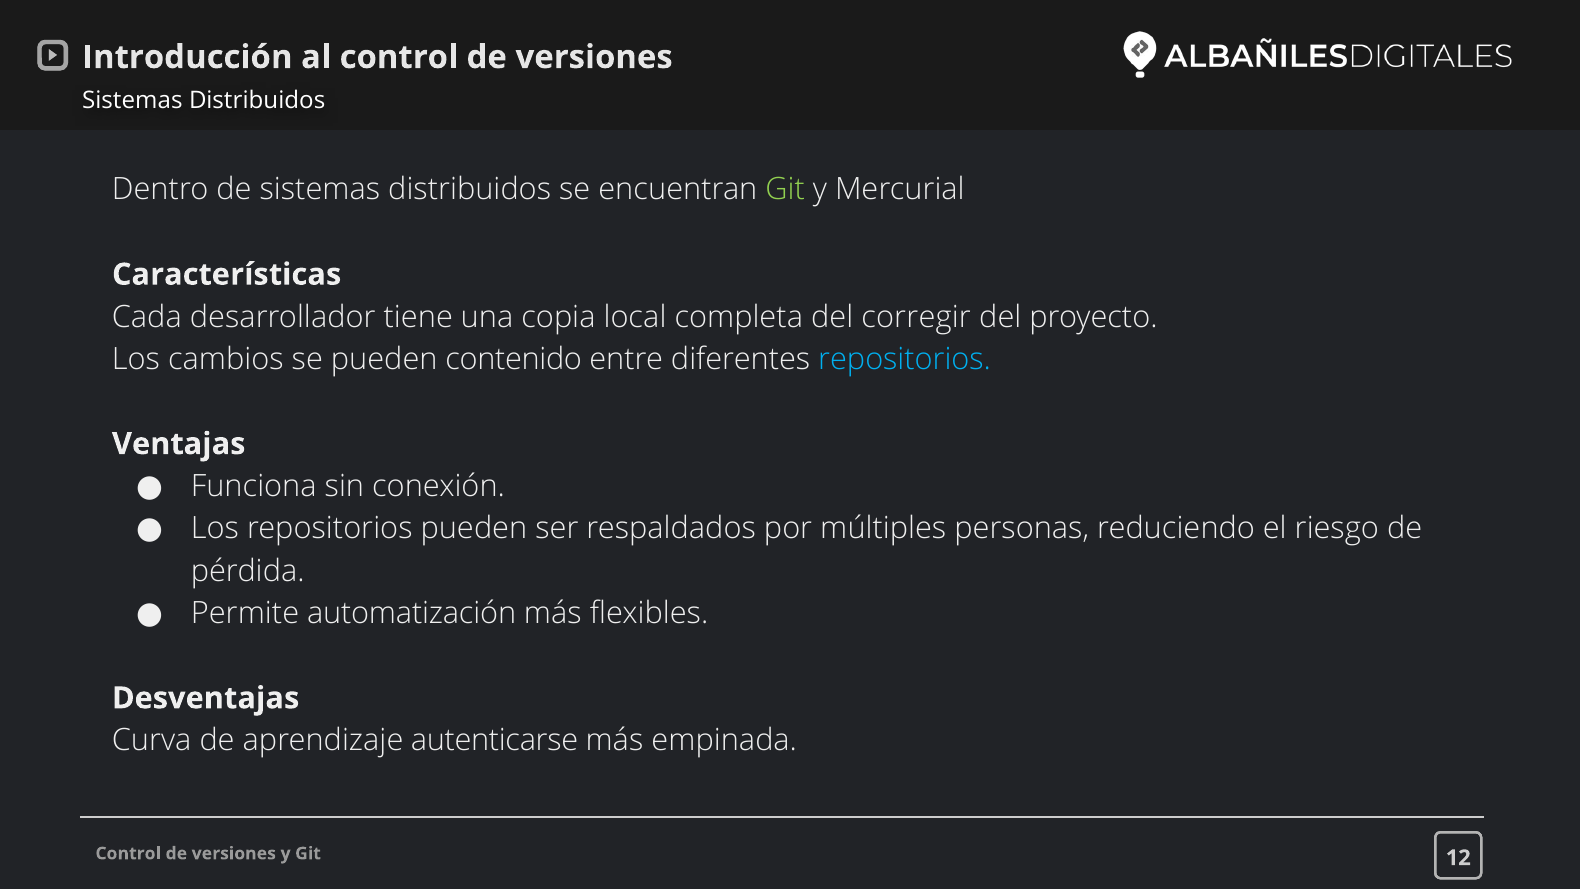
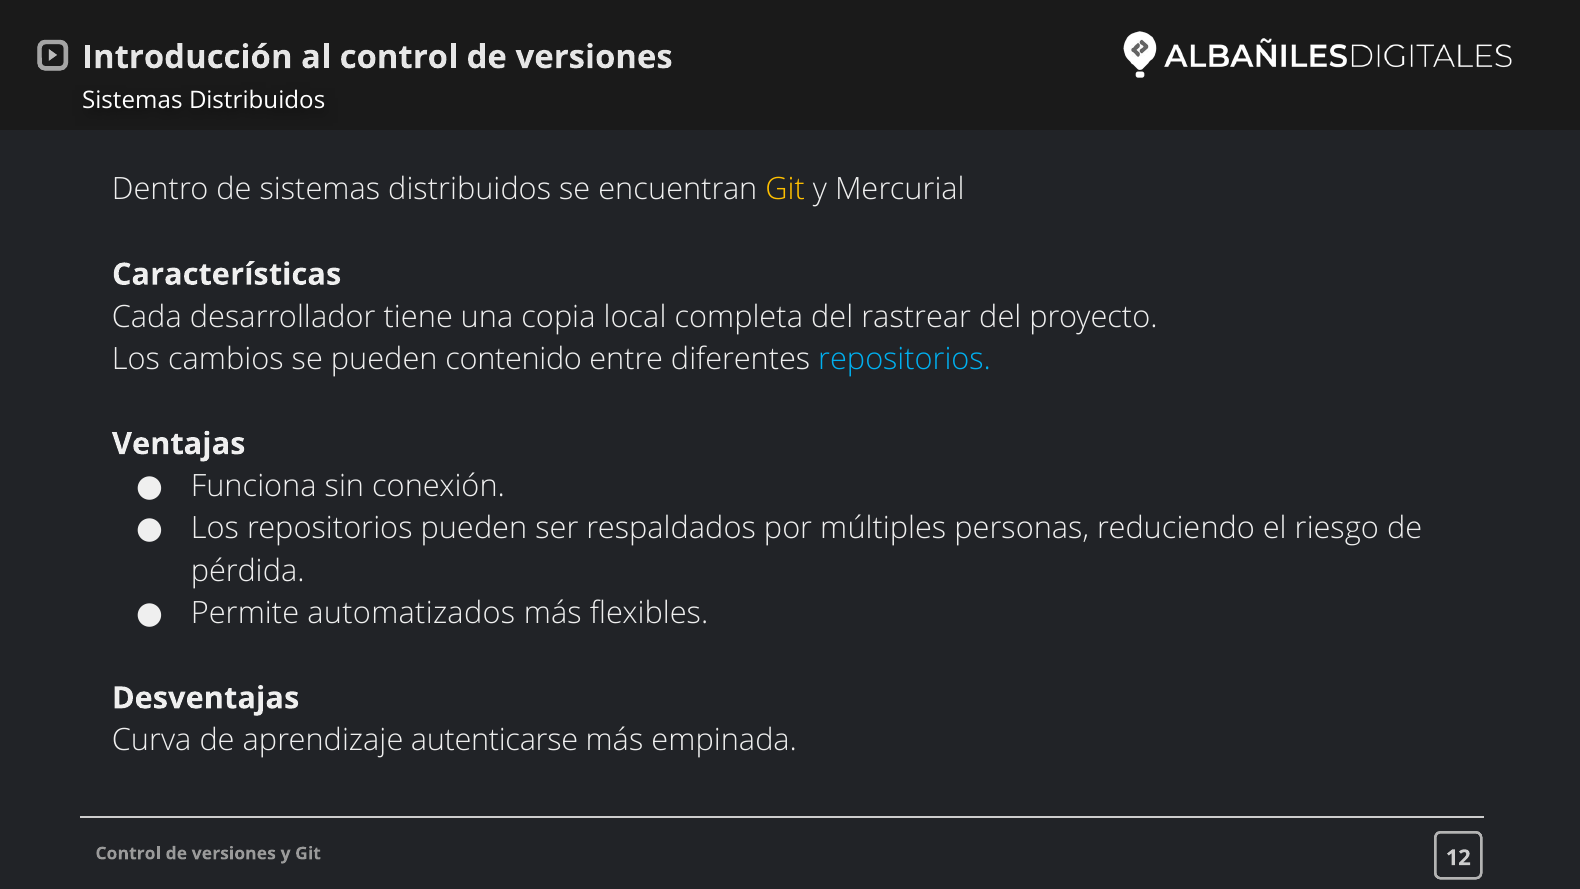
Git at (785, 190) colour: light green -> yellow
corregir: corregir -> rastrear
automatización: automatización -> automatizados
